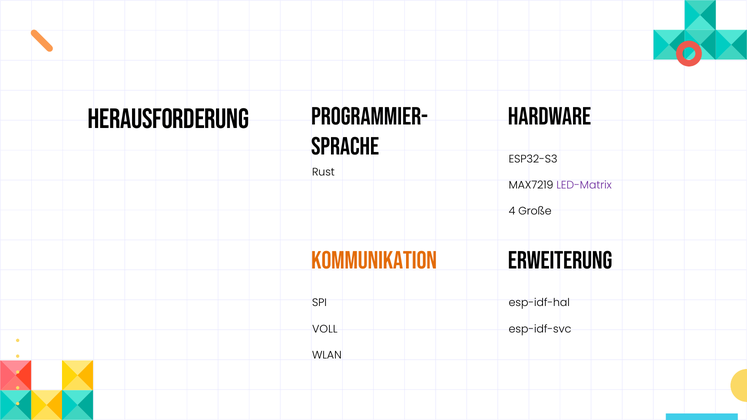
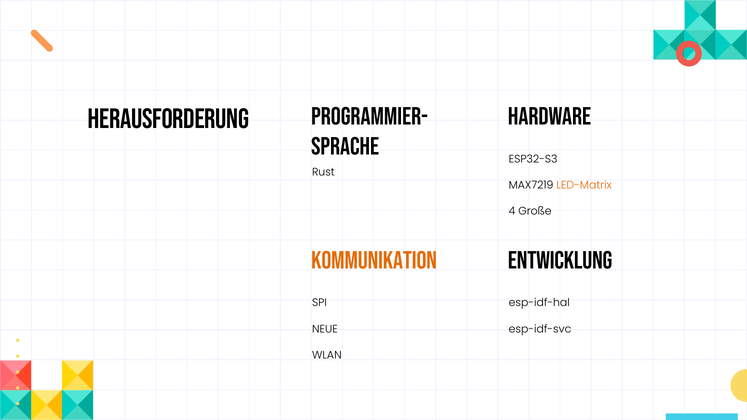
LED-Matrix colour: purple -> orange
Erweiterung: Erweiterung -> Entwicklung
VOLL: VOLL -> NEUE
